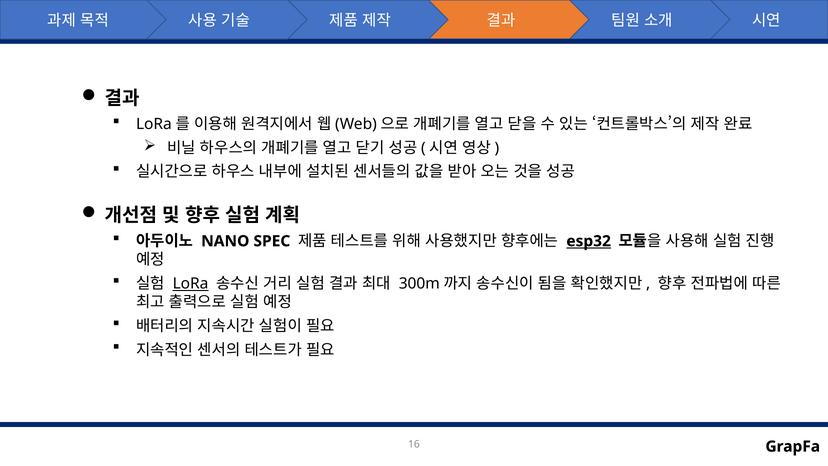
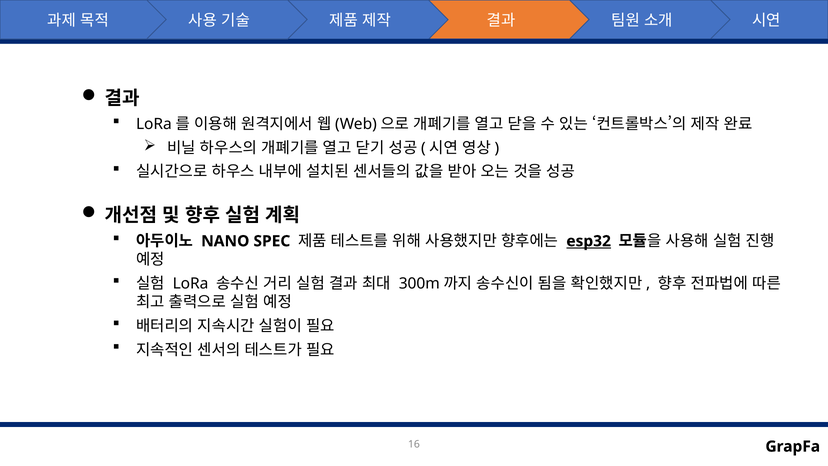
LoRa underline: present -> none
